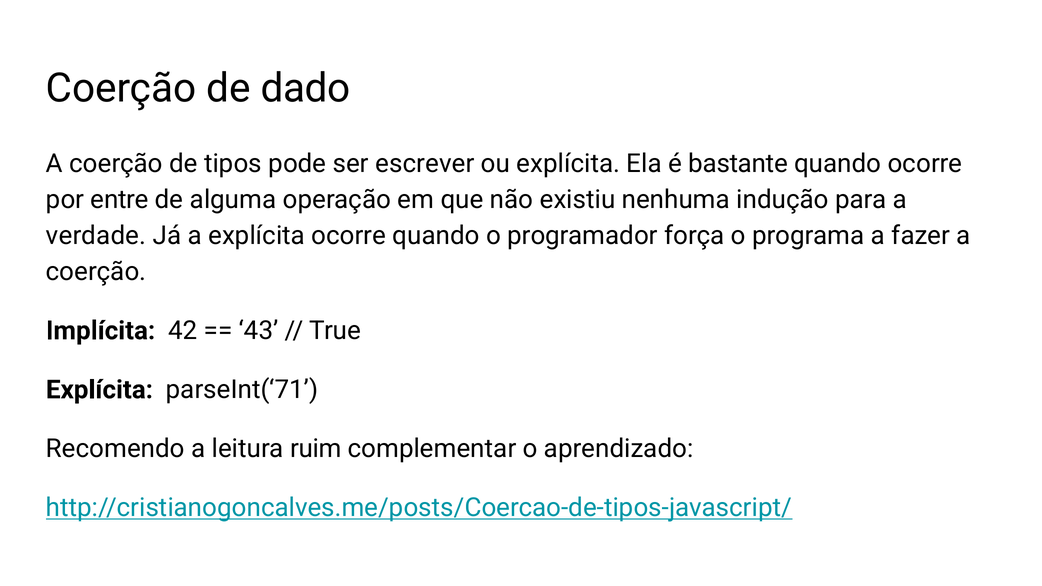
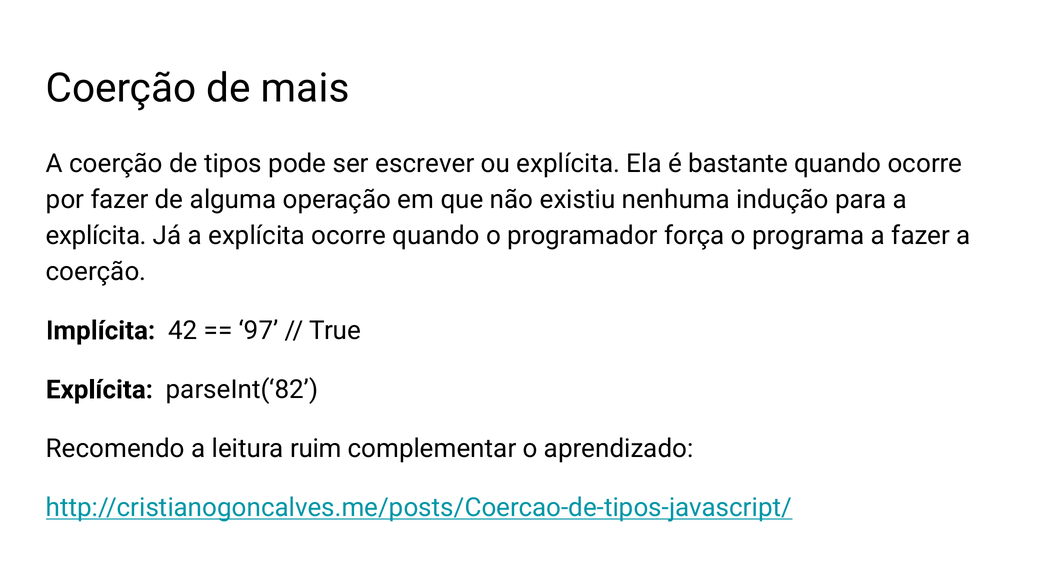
dado: dado -> mais
por entre: entre -> fazer
verdade at (96, 236): verdade -> explícita
43: 43 -> 97
parseInt(‘71: parseInt(‘71 -> parseInt(‘82
